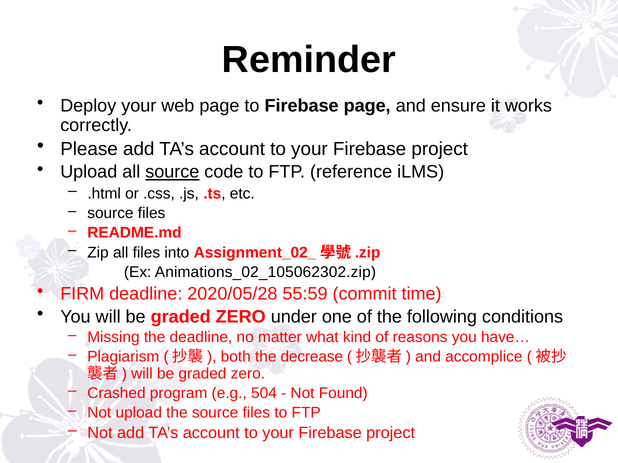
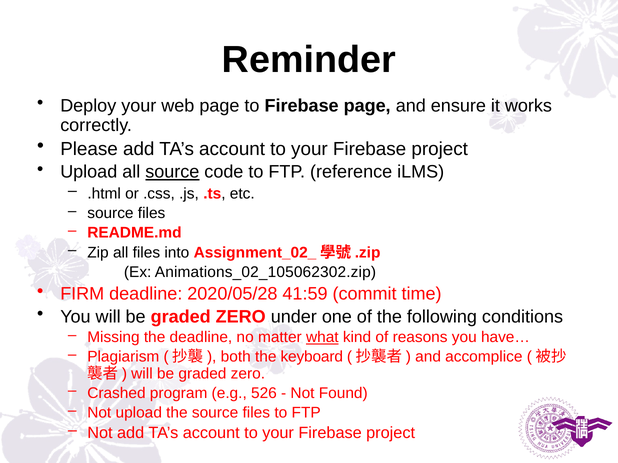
55:59: 55:59 -> 41:59
what underline: none -> present
decrease: decrease -> keyboard
504: 504 -> 526
